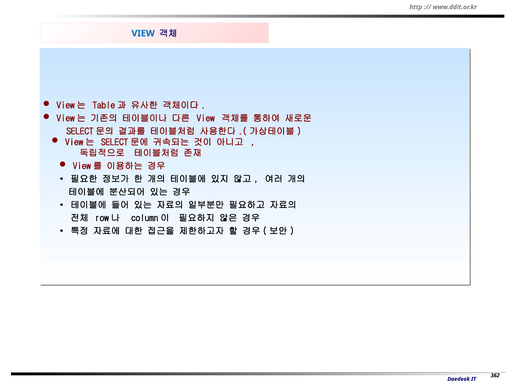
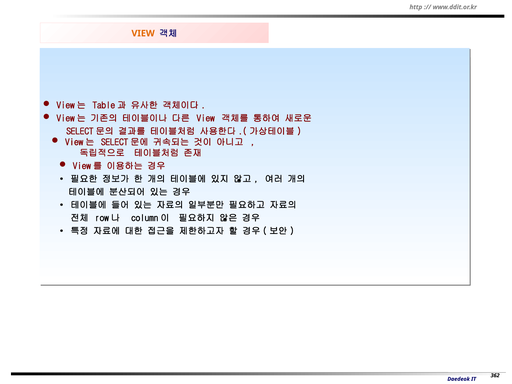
VIEW at (143, 33) colour: blue -> orange
